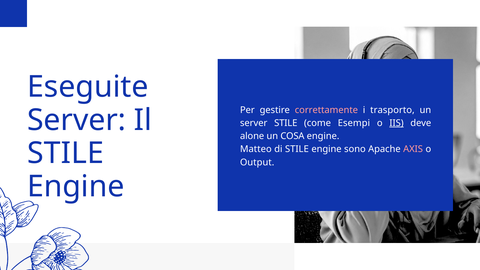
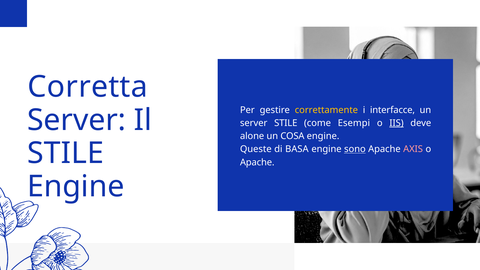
Eseguite: Eseguite -> Corretta
correttamente colour: pink -> yellow
trasporto: trasporto -> interfacce
Matteo: Matteo -> Queste
di STILE: STILE -> BASA
sono underline: none -> present
Output at (257, 162): Output -> Apache
